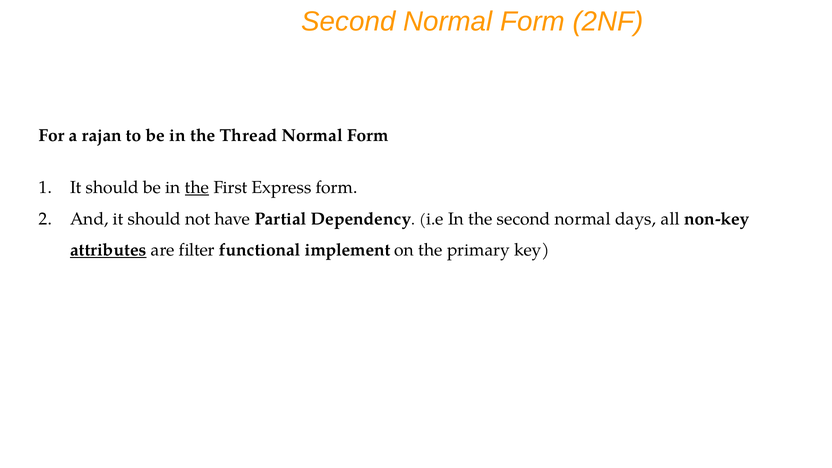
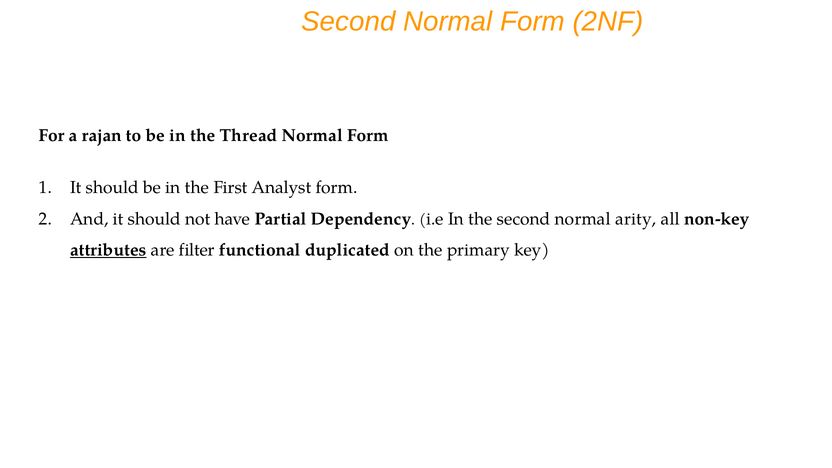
the at (197, 188) underline: present -> none
Express: Express -> Analyst
days: days -> arity
implement: implement -> duplicated
